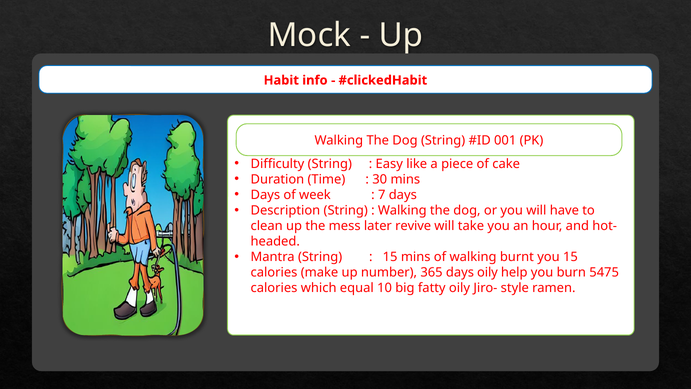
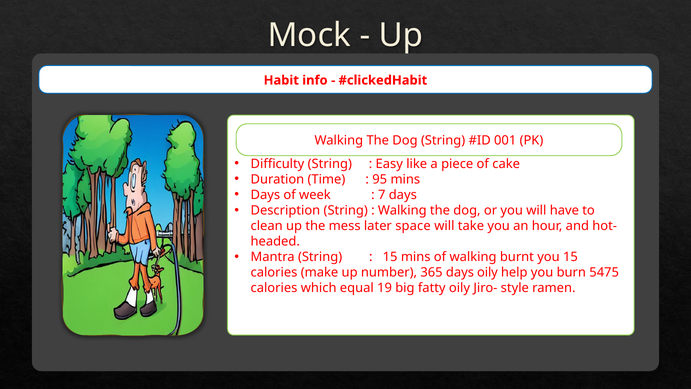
30: 30 -> 95
revive: revive -> space
10: 10 -> 19
